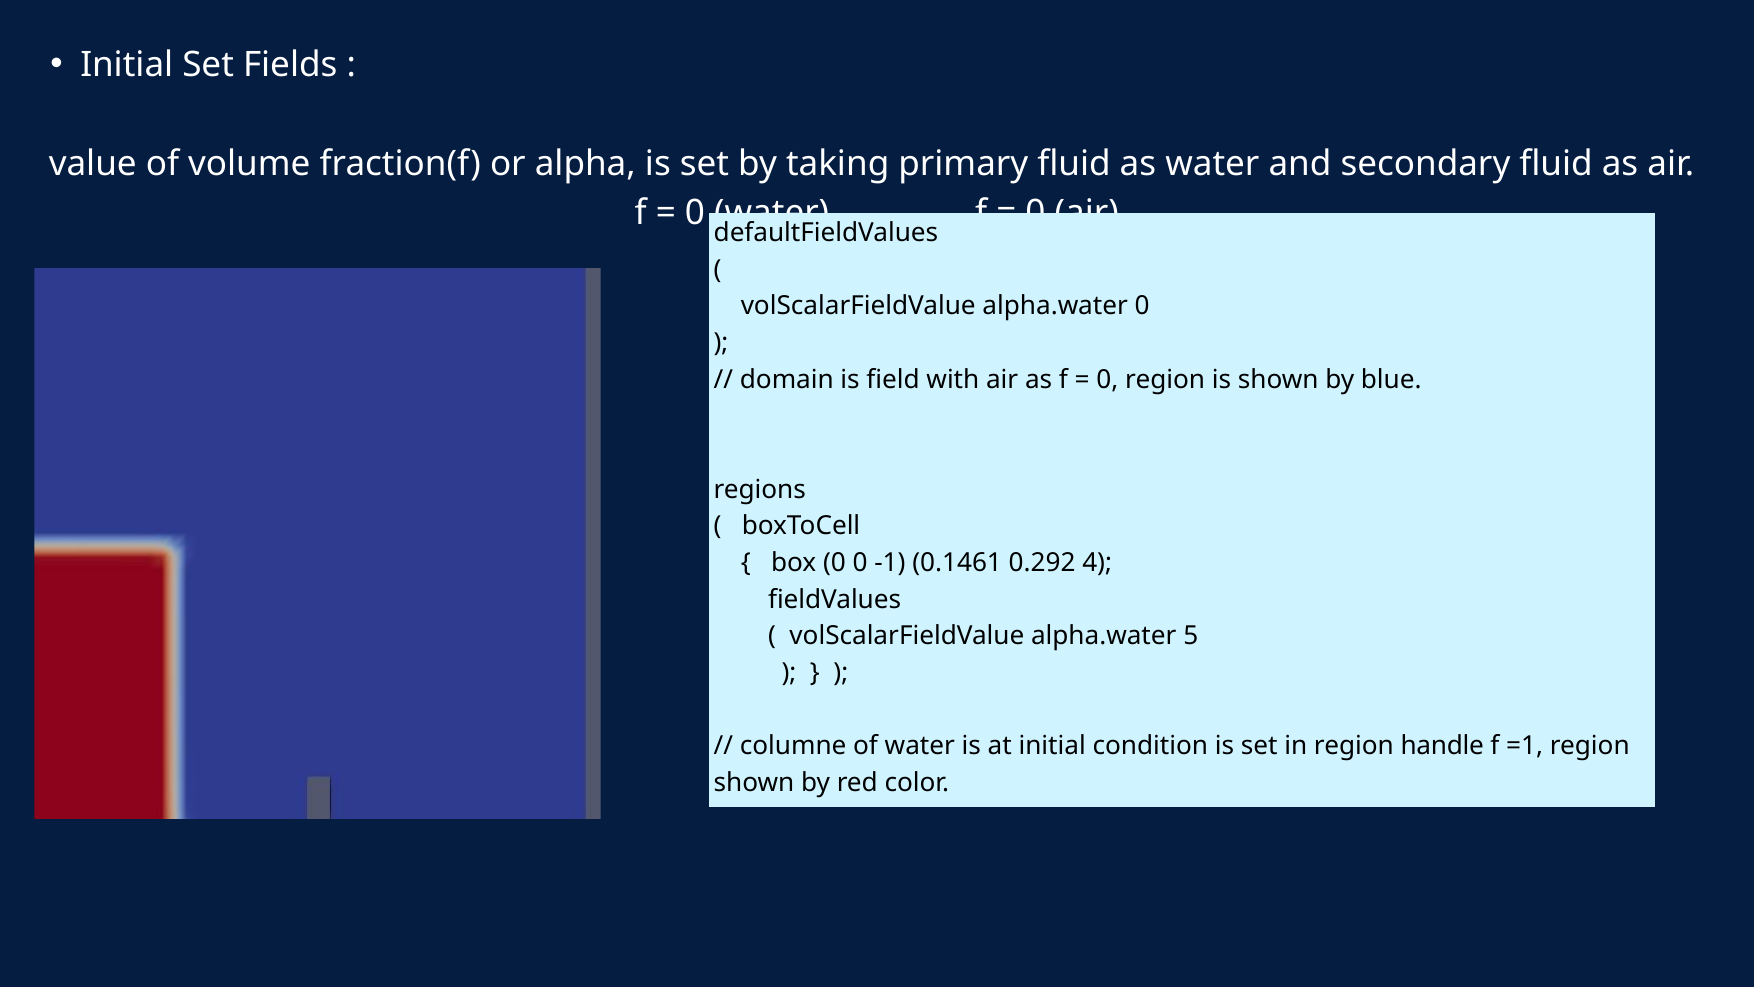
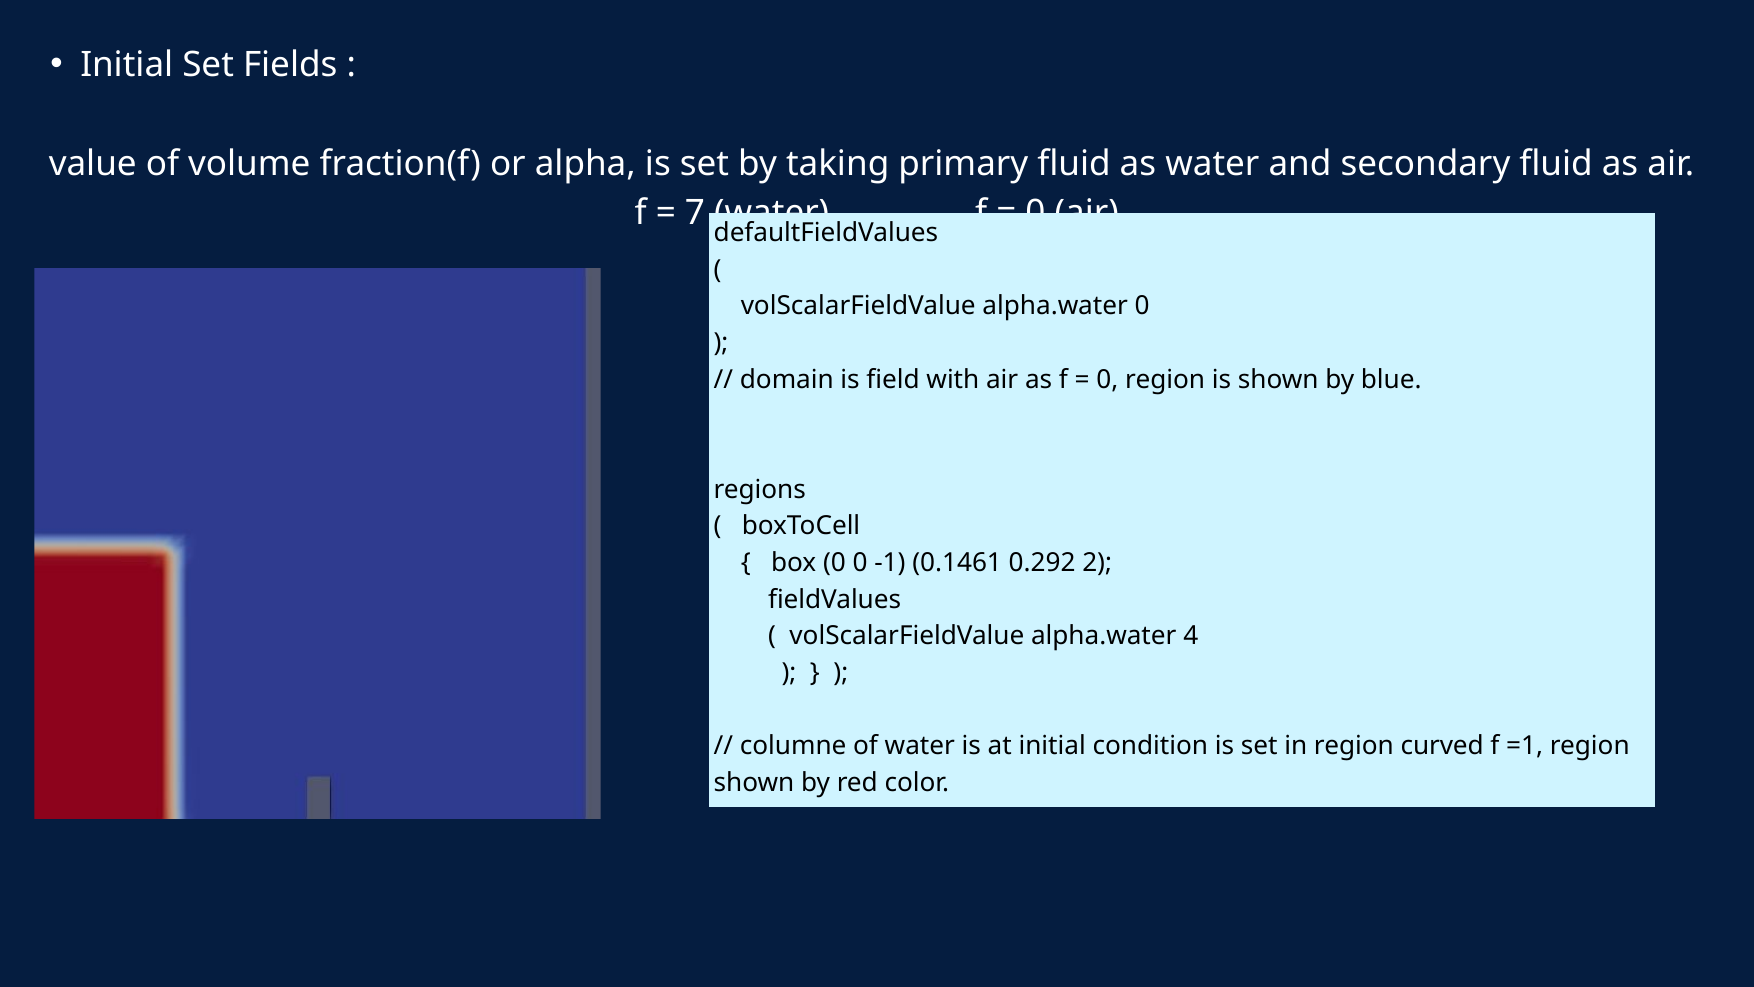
0 at (695, 213): 0 -> 7
4: 4 -> 2
5: 5 -> 4
handle: handle -> curved
